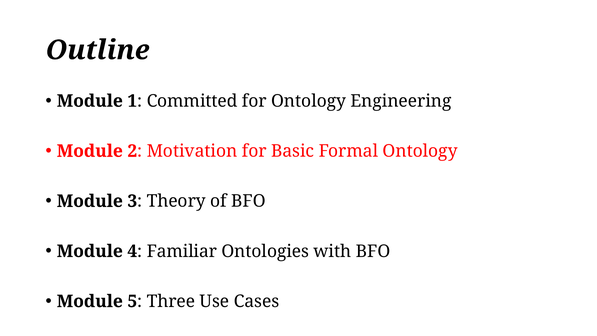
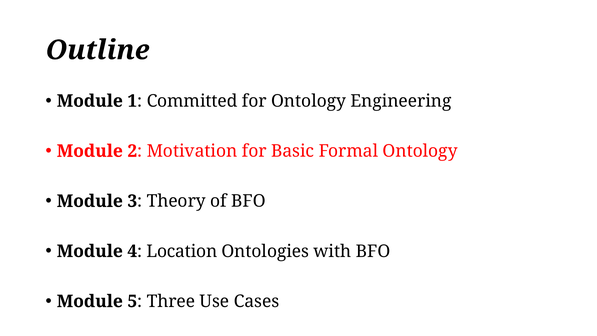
Familiar: Familiar -> Location
